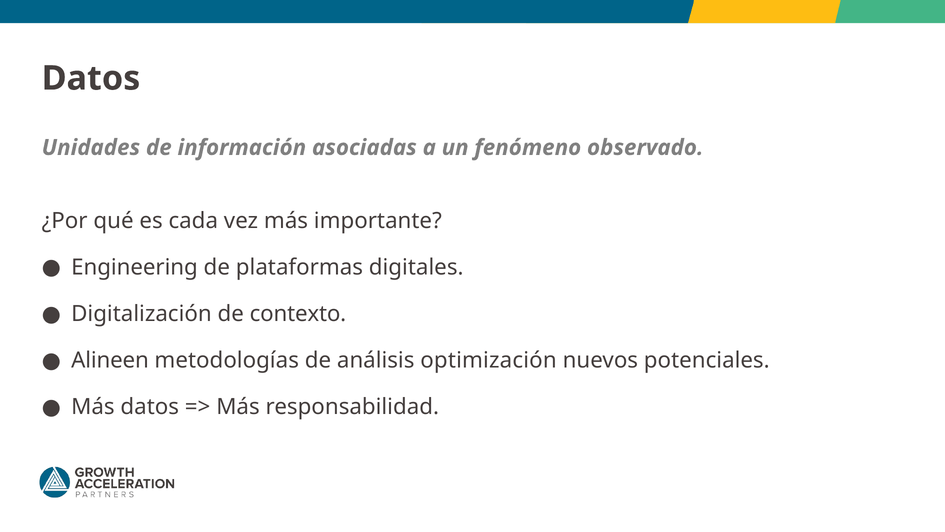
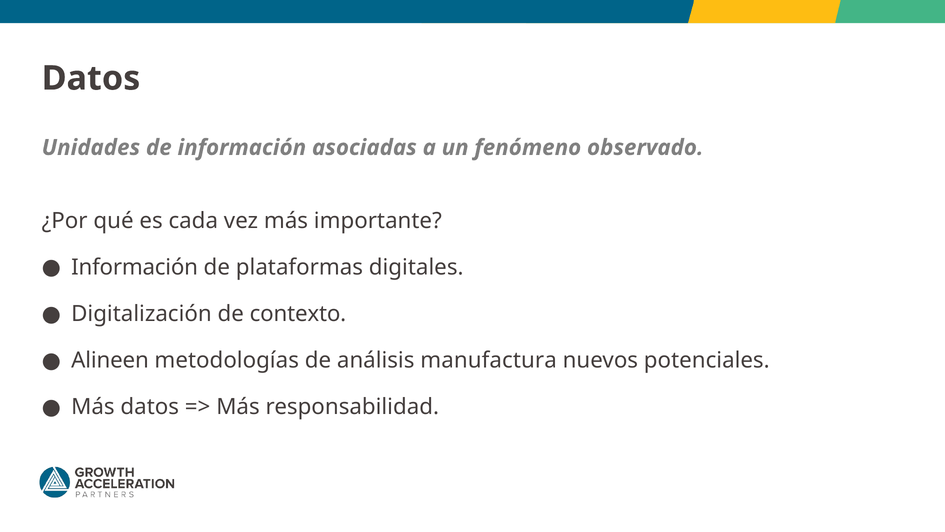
Engineering at (135, 267): Engineering -> Información
optimización: optimización -> manufactura
